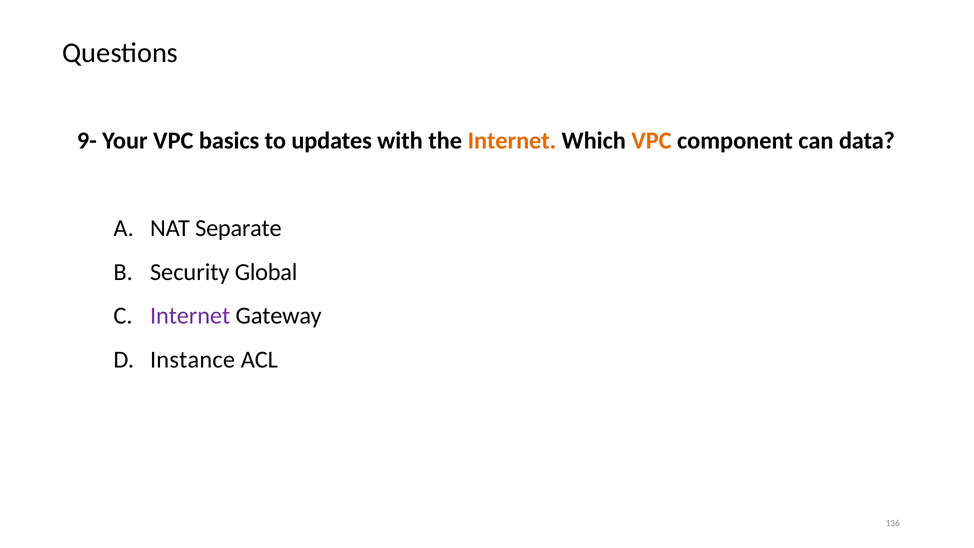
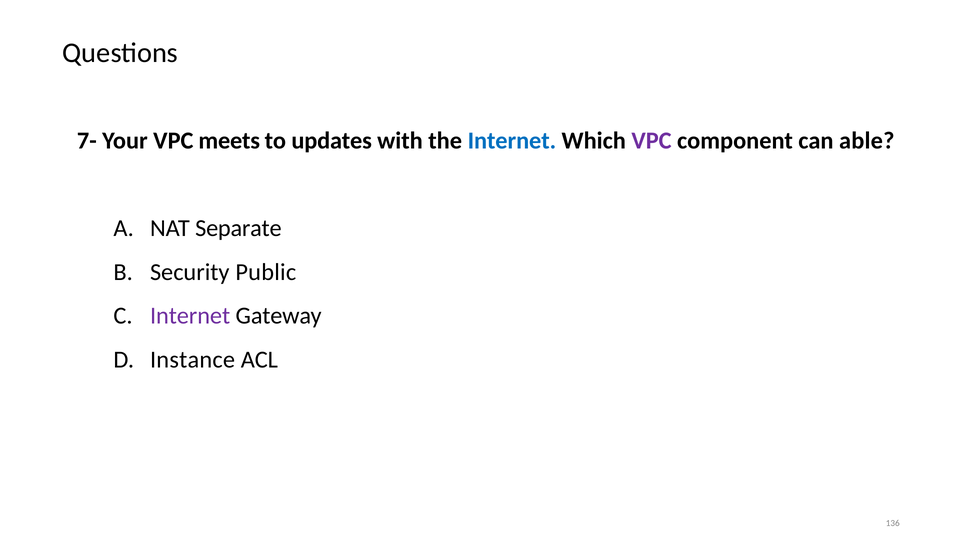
9-: 9- -> 7-
basics: basics -> meets
Internet at (512, 140) colour: orange -> blue
VPC at (652, 140) colour: orange -> purple
data: data -> able
Global: Global -> Public
